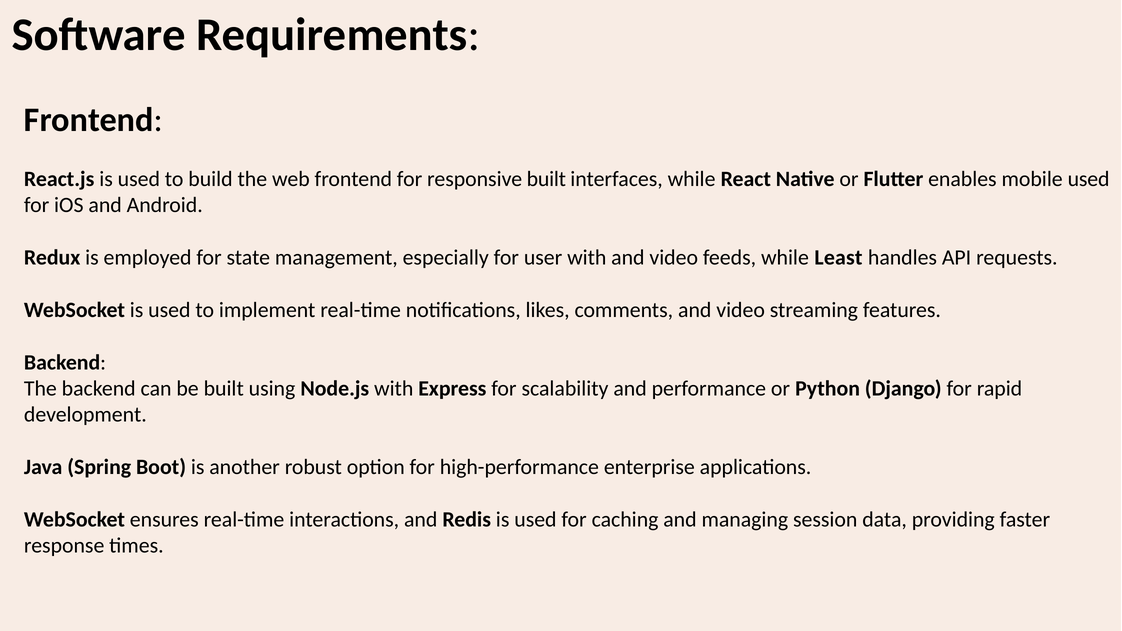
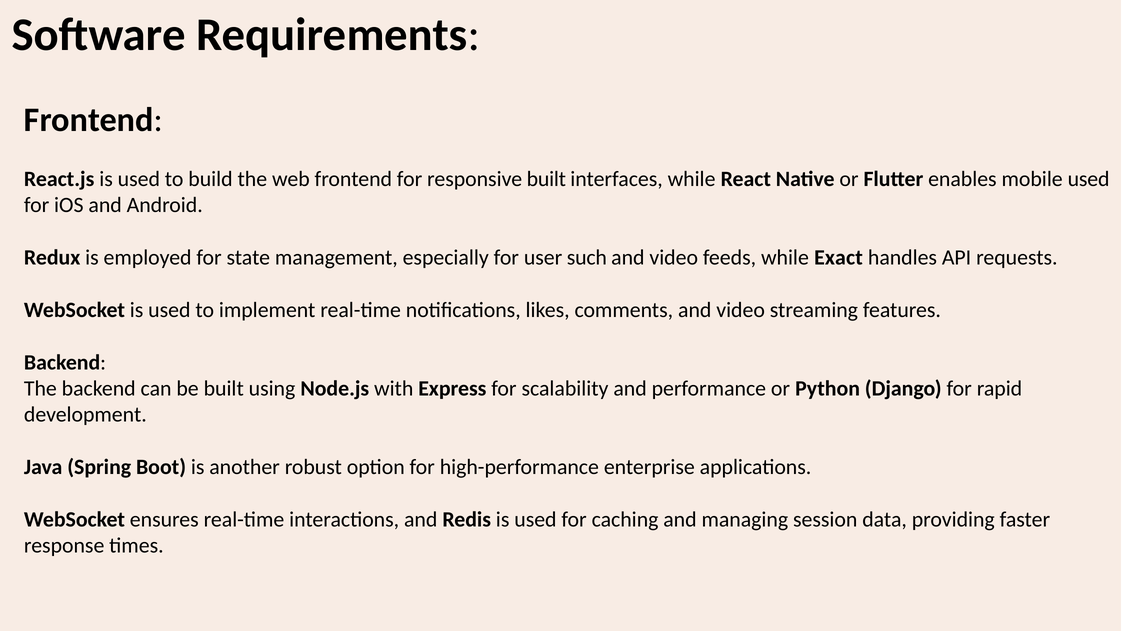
user with: with -> such
Least: Least -> Exact
